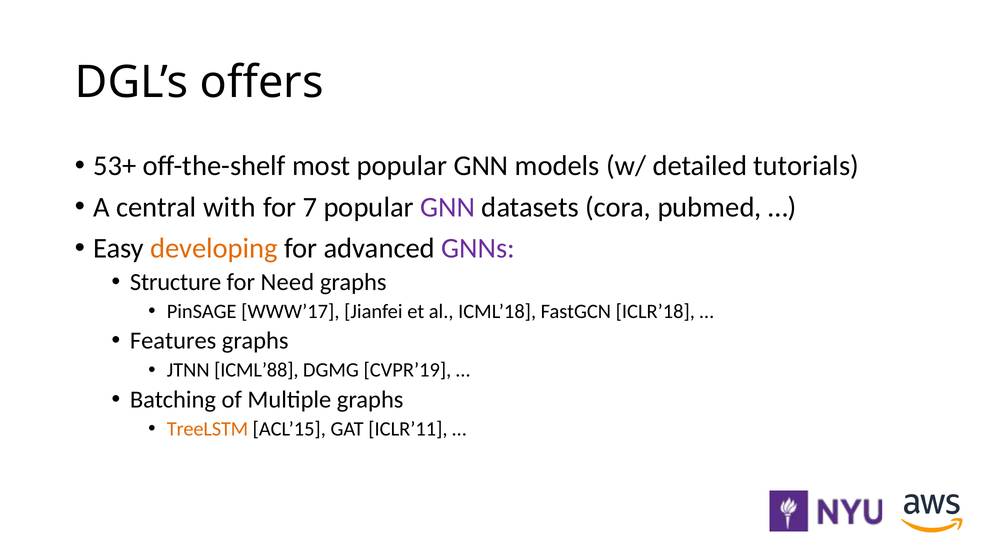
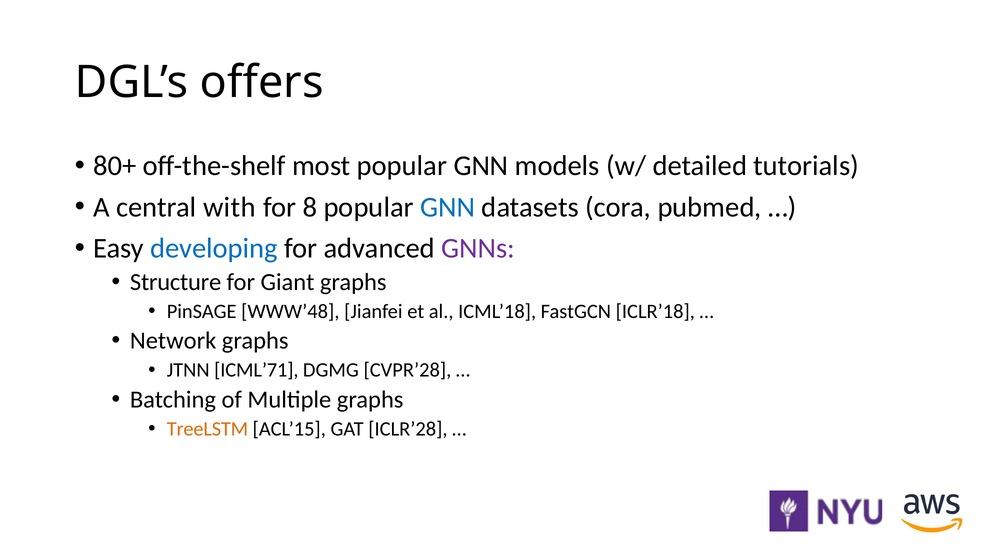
53+: 53+ -> 80+
7: 7 -> 8
GNN at (448, 207) colour: purple -> blue
developing colour: orange -> blue
Need: Need -> Giant
WWW’17: WWW’17 -> WWW’48
Features: Features -> Network
ICML’88: ICML’88 -> ICML’71
CVPR’19: CVPR’19 -> CVPR’28
ICLR’11: ICLR’11 -> ICLR’28
